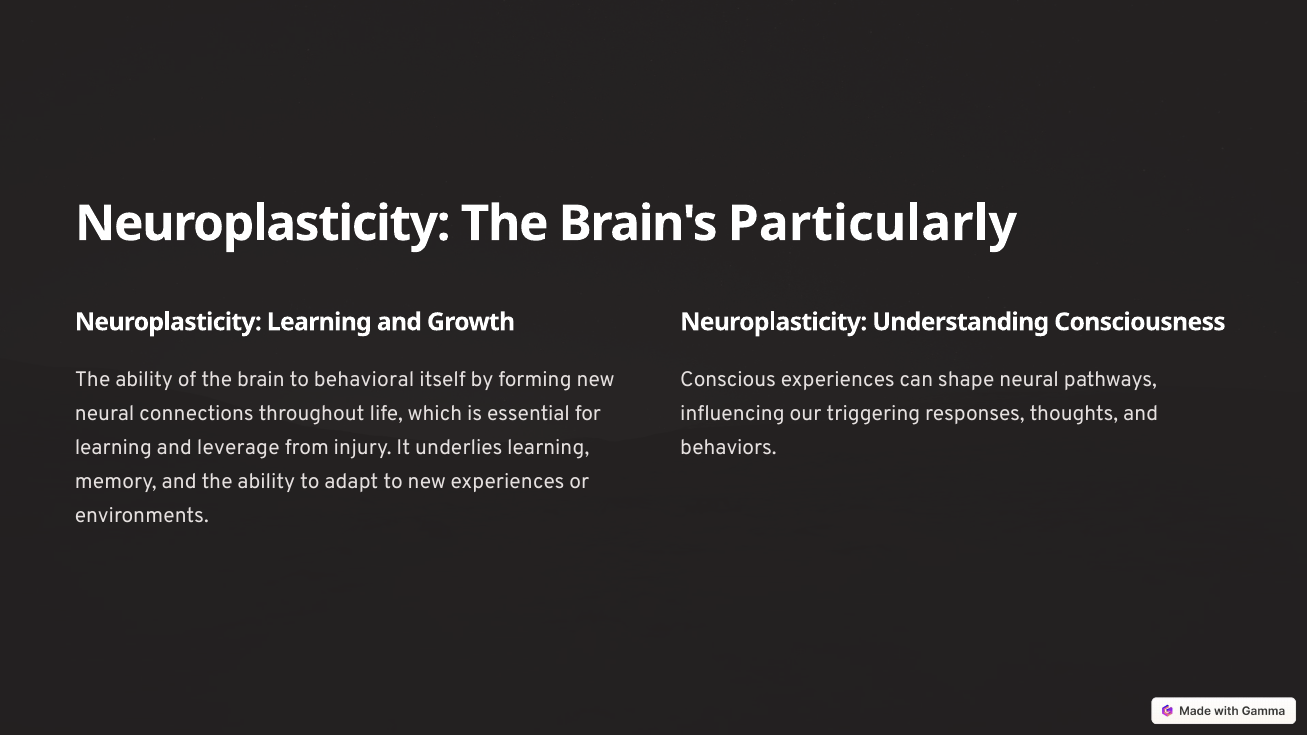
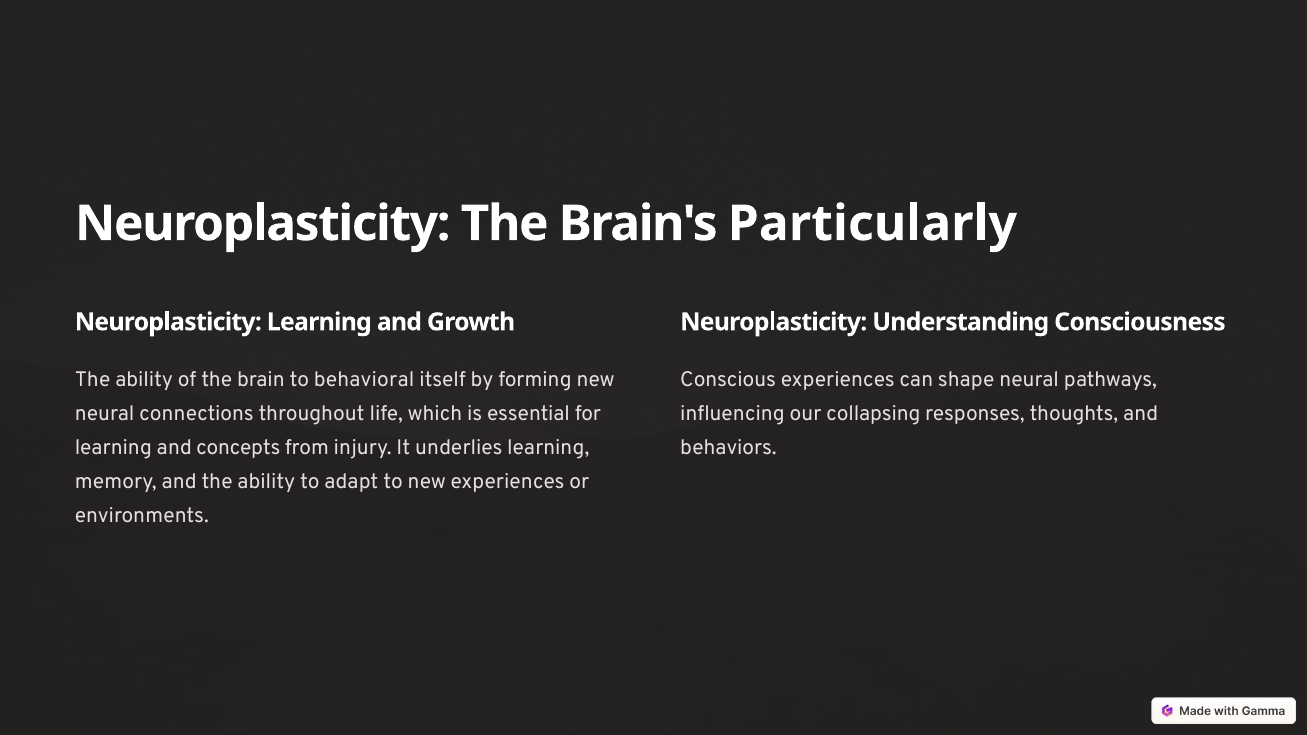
triggering: triggering -> collapsing
leverage: leverage -> concepts
